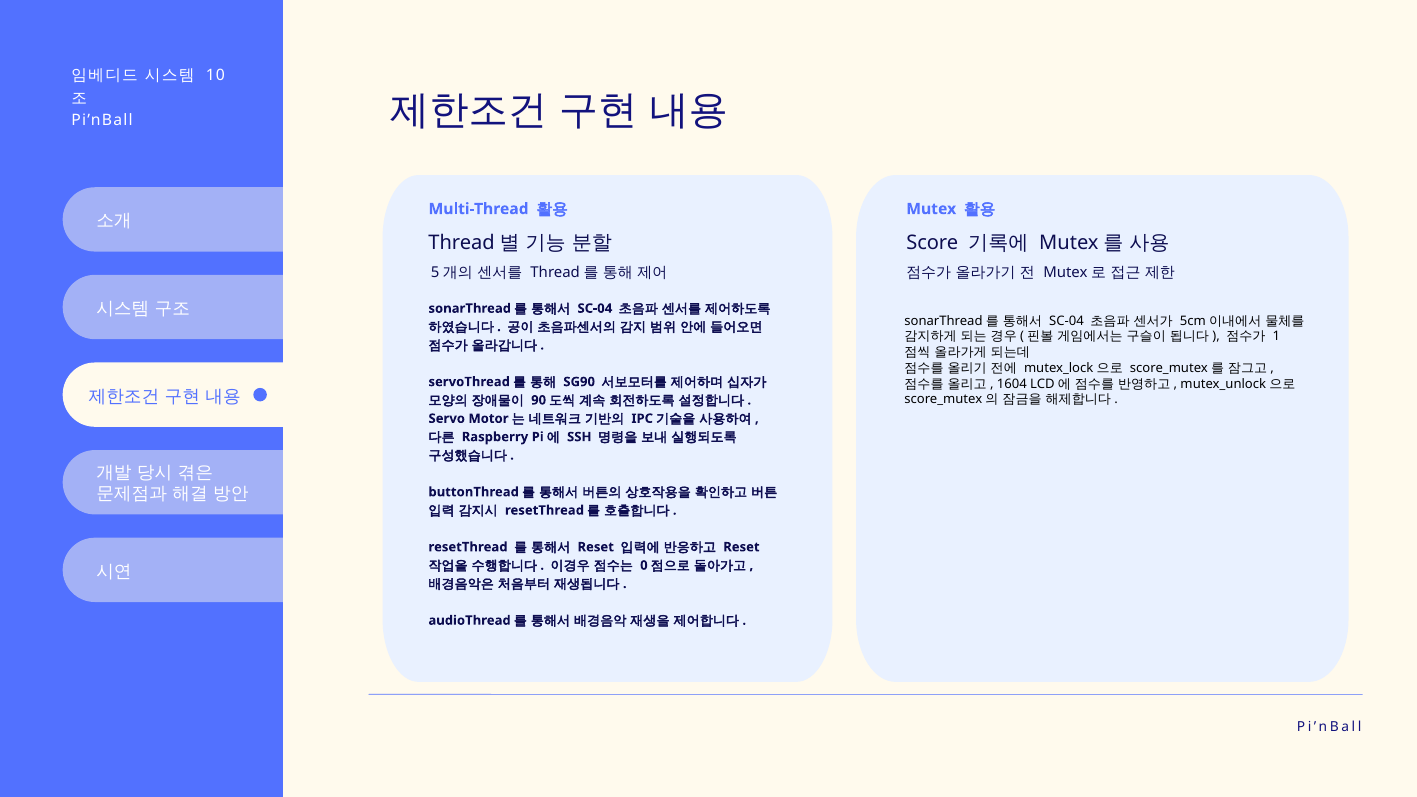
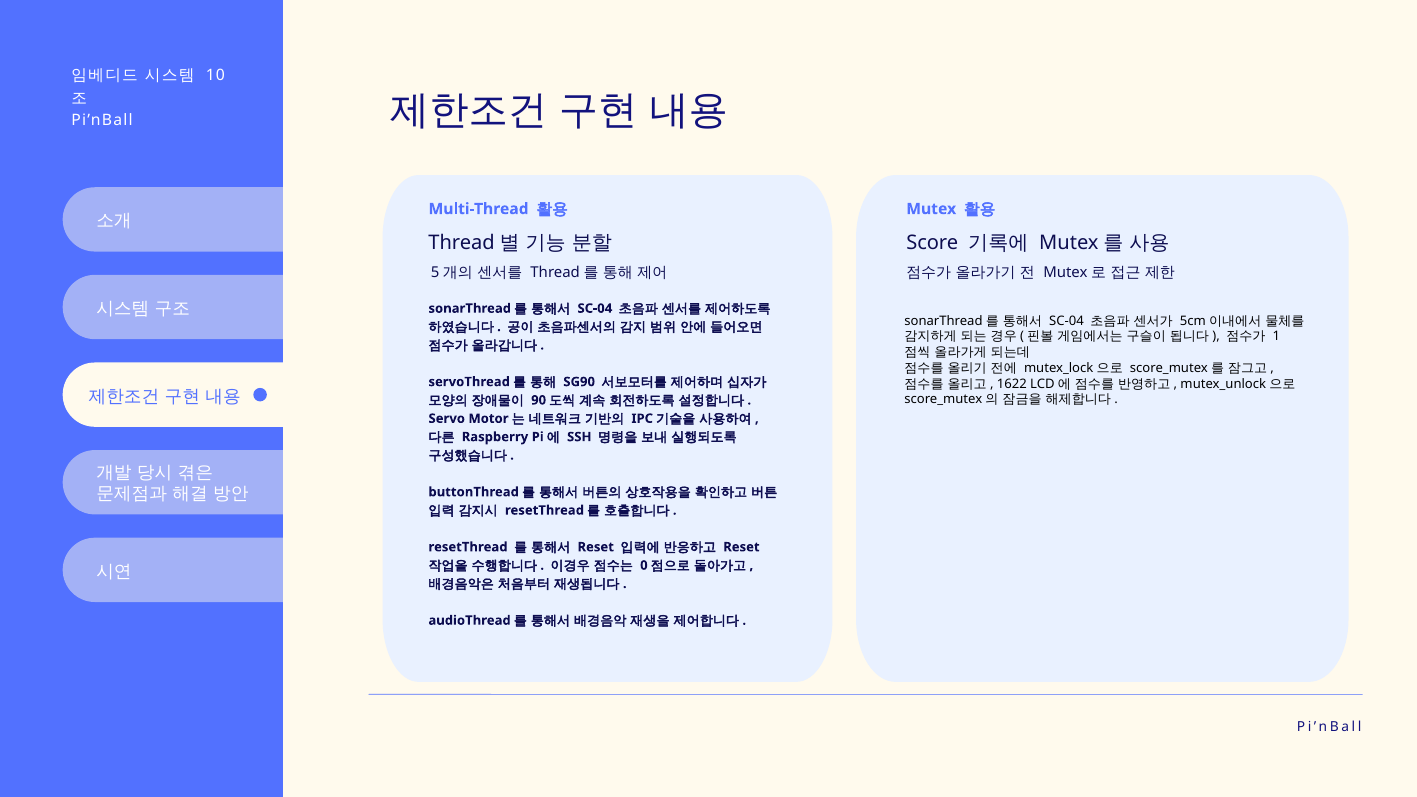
1604: 1604 -> 1622
